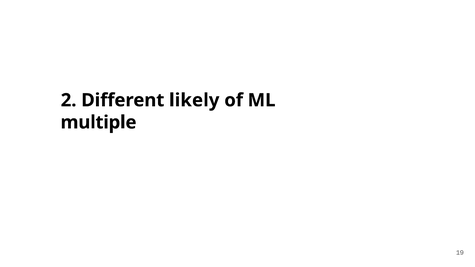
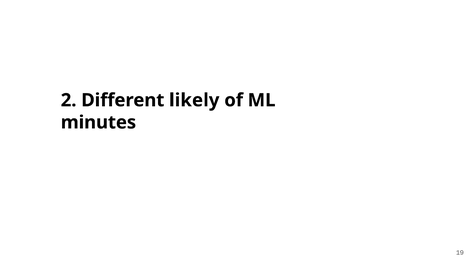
multiple: multiple -> minutes
